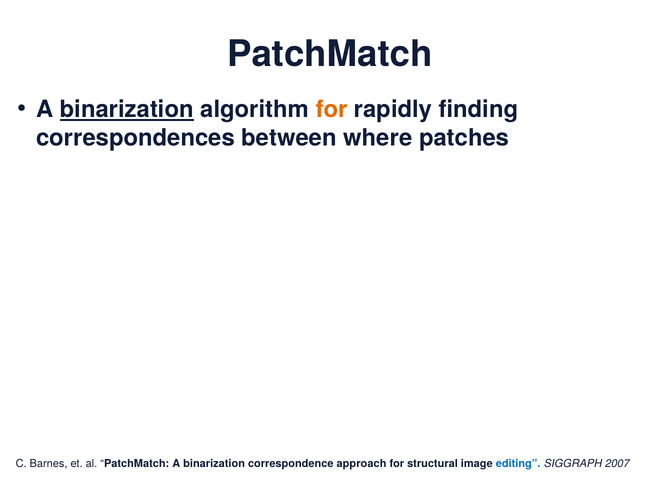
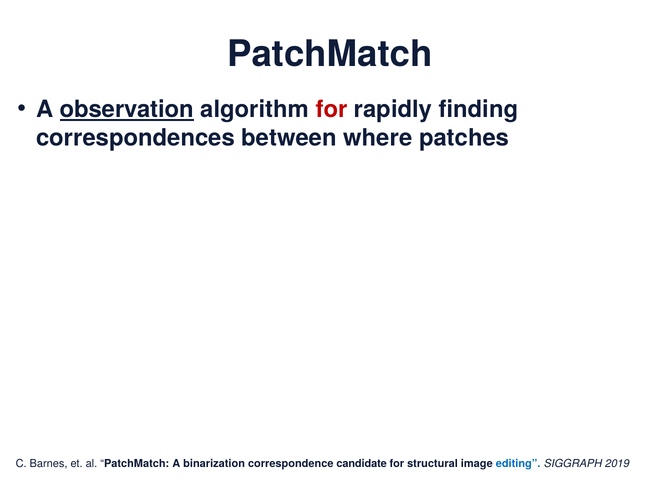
binarization at (127, 109): binarization -> observation
for at (332, 109) colour: orange -> red
approach: approach -> candidate
2007: 2007 -> 2019
